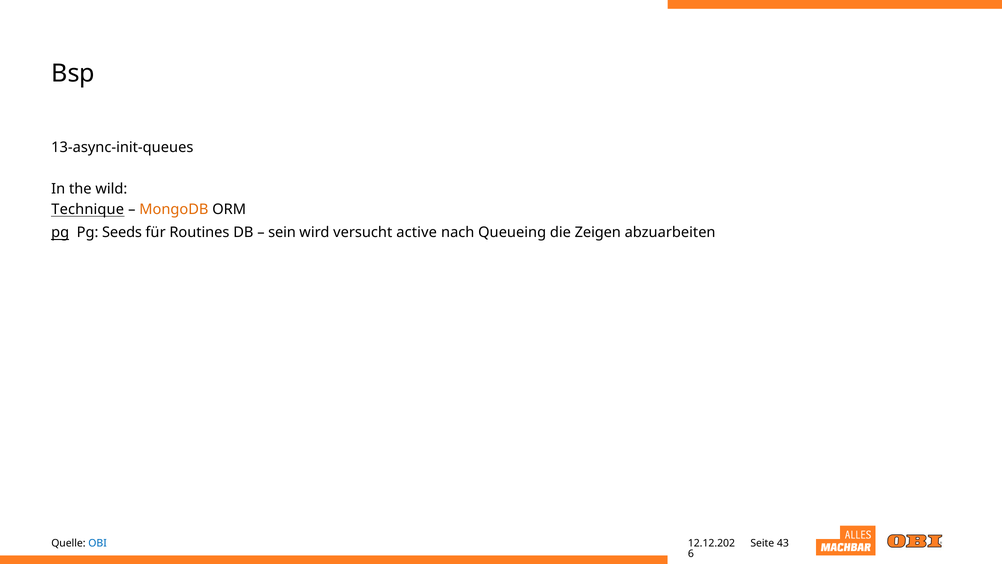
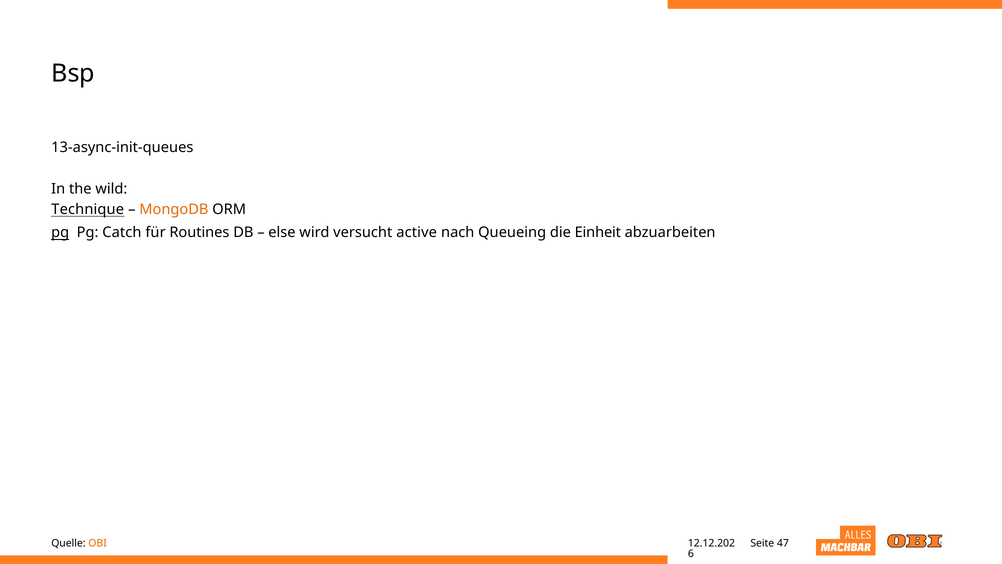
Seeds: Seeds -> Catch
sein: sein -> else
Zeigen: Zeigen -> Einheit
OBI colour: blue -> orange
43: 43 -> 47
